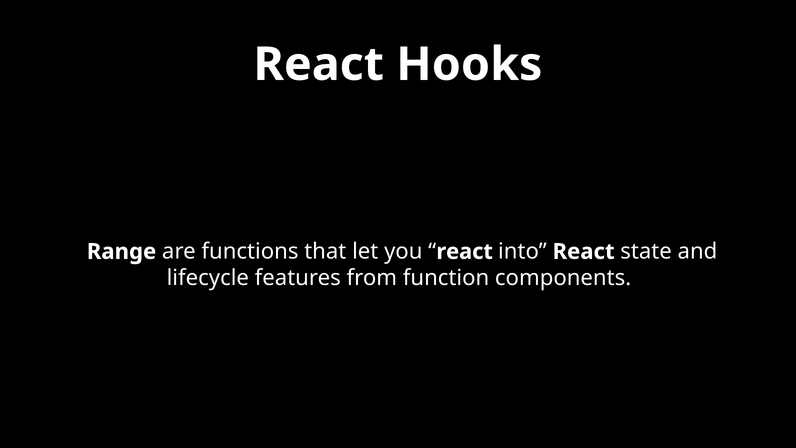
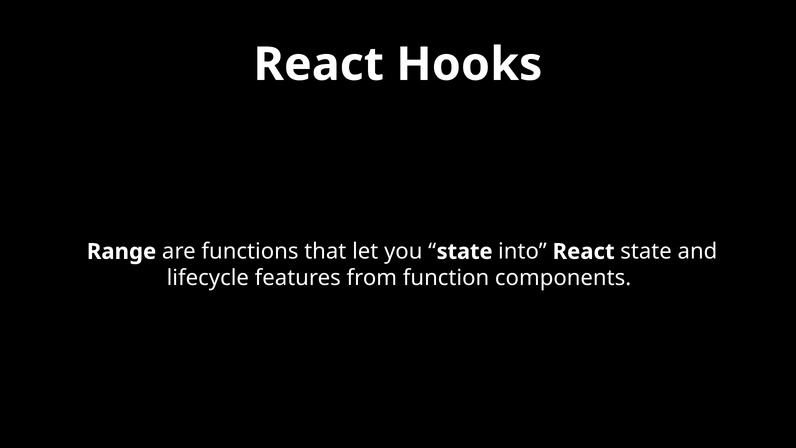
react at (465, 251): react -> state
